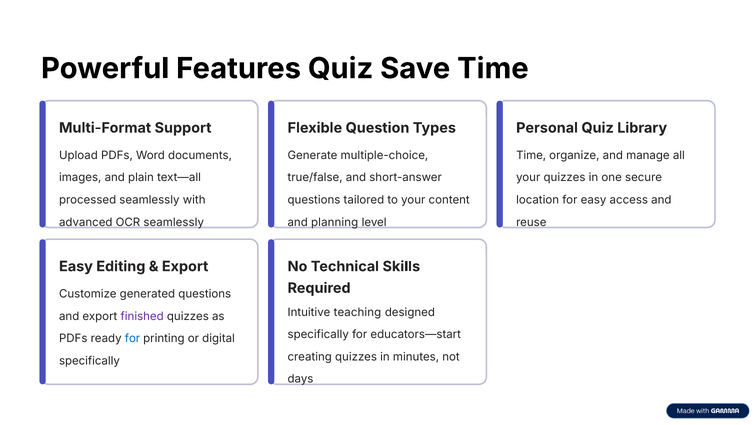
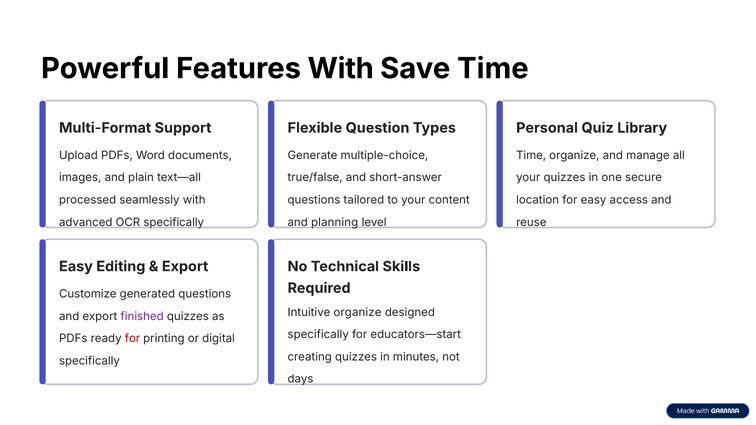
Features Quiz: Quiz -> With
OCR seamlessly: seamlessly -> specifically
Intuitive teaching: teaching -> organize
for at (132, 339) colour: blue -> red
